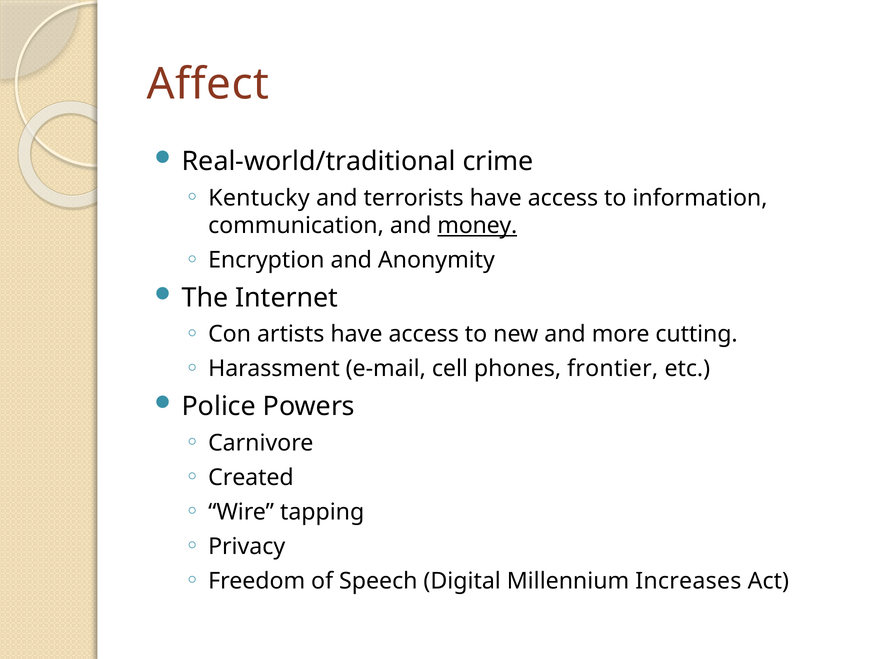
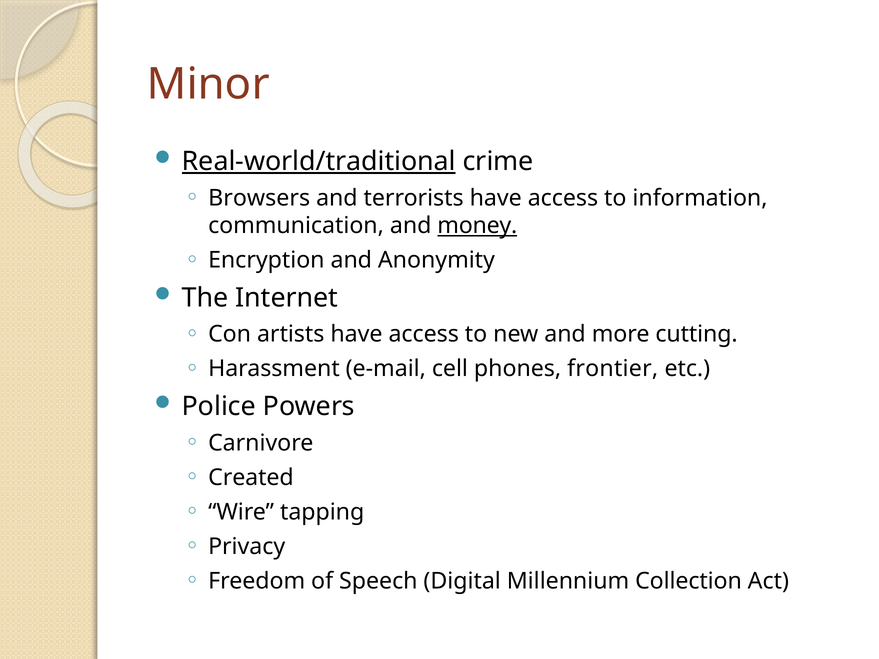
Affect: Affect -> Minor
Real-world/traditional underline: none -> present
Kentucky: Kentucky -> Browsers
Increases: Increases -> Collection
